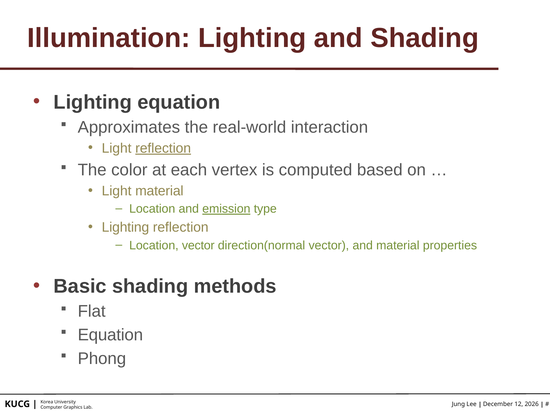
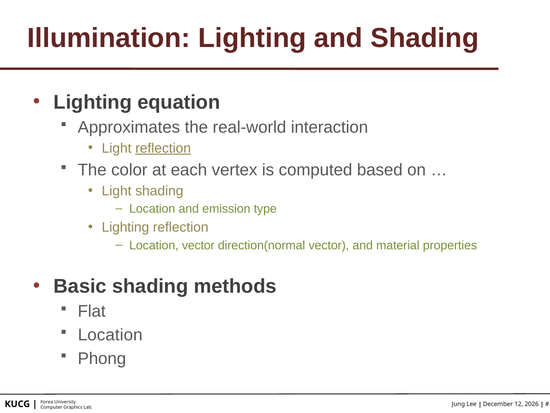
Light material: material -> shading
emission underline: present -> none
Equation at (110, 335): Equation -> Location
